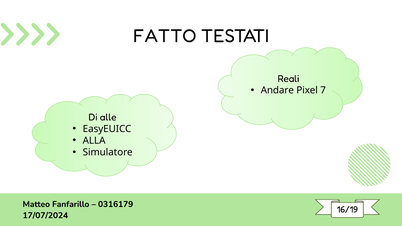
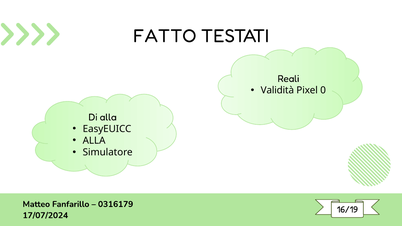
Andare: Andare -> Validità
7: 7 -> 0
Di alle: alle -> alla
